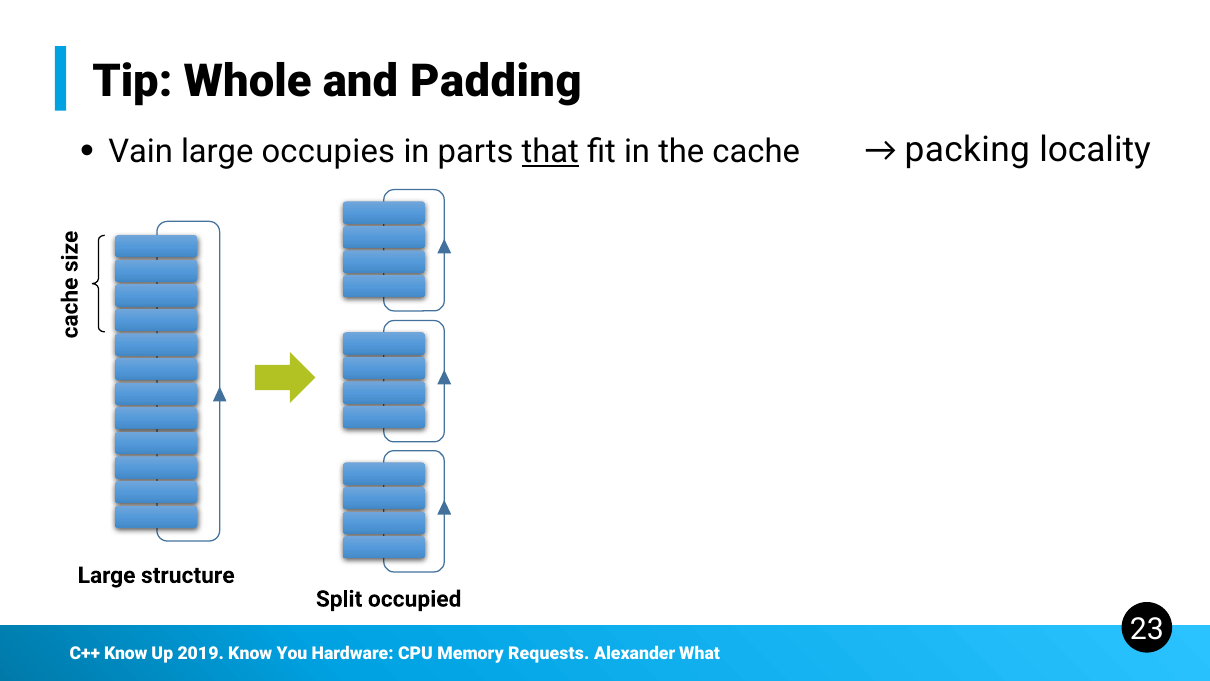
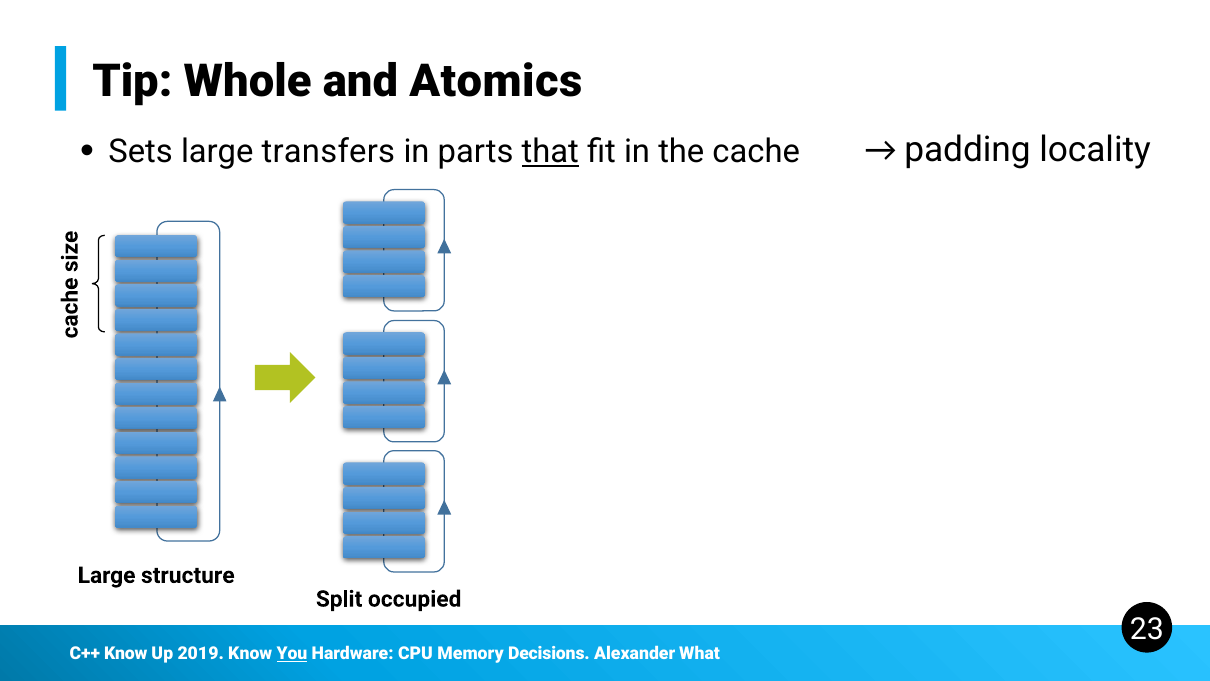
Padding: Padding -> Atomics
Vain: Vain -> Sets
occupies: occupies -> transfers
packing: packing -> padding
You underline: none -> present
Requests: Requests -> Decisions
